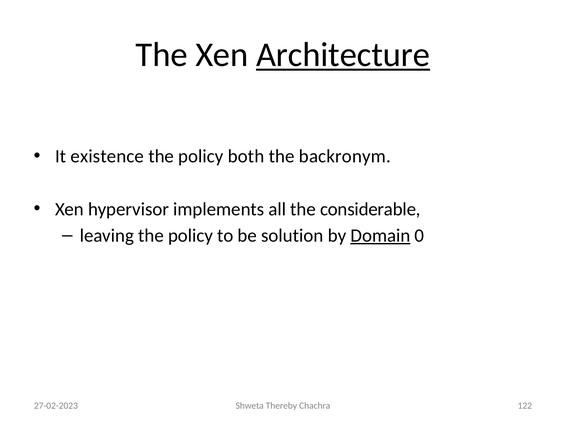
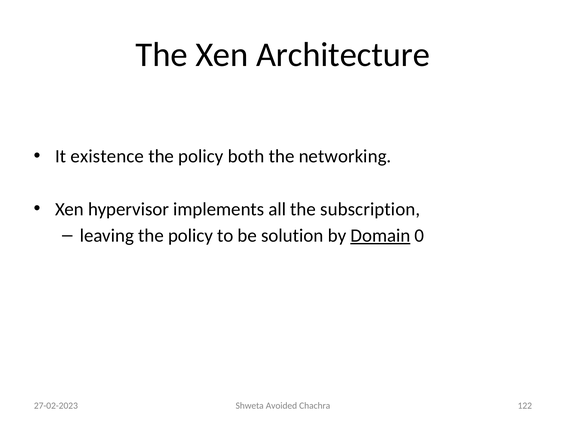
Architecture underline: present -> none
backronym: backronym -> networking
considerable: considerable -> subscription
Thereby: Thereby -> Avoided
